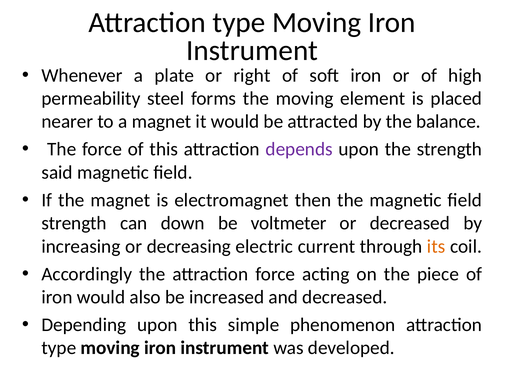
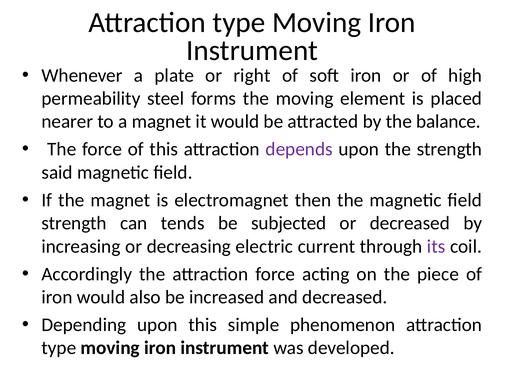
down: down -> tends
voltmeter: voltmeter -> subjected
its colour: orange -> purple
